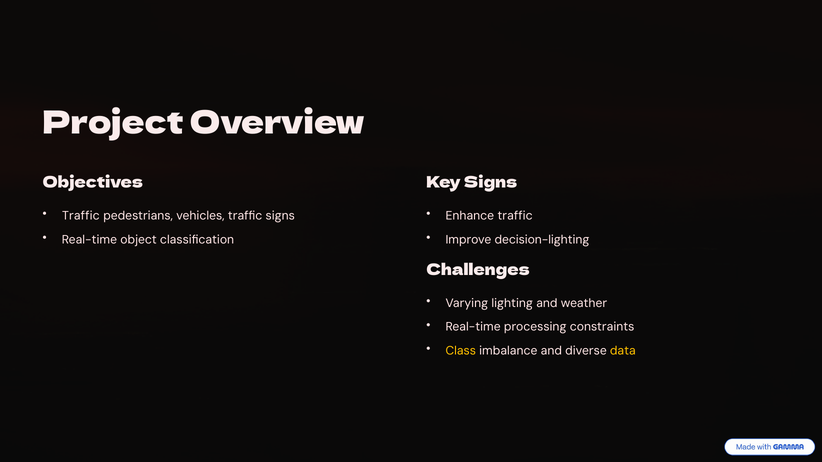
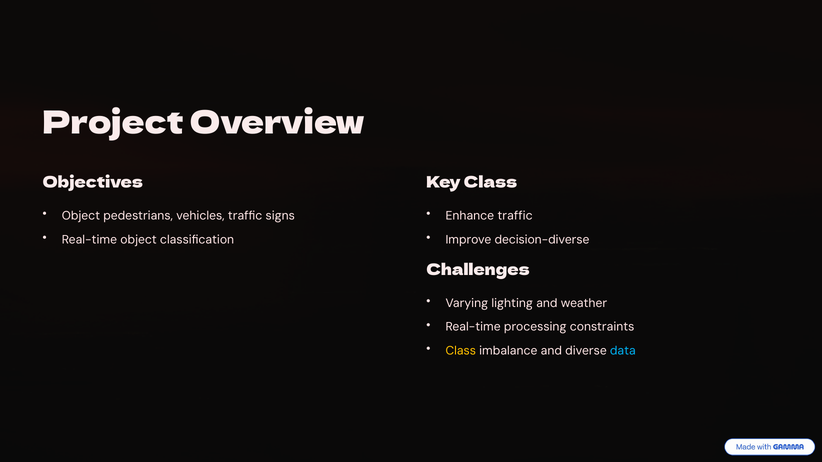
Key Signs: Signs -> Class
Traffic at (81, 216): Traffic -> Object
decision-lighting: decision-lighting -> decision-diverse
data colour: yellow -> light blue
